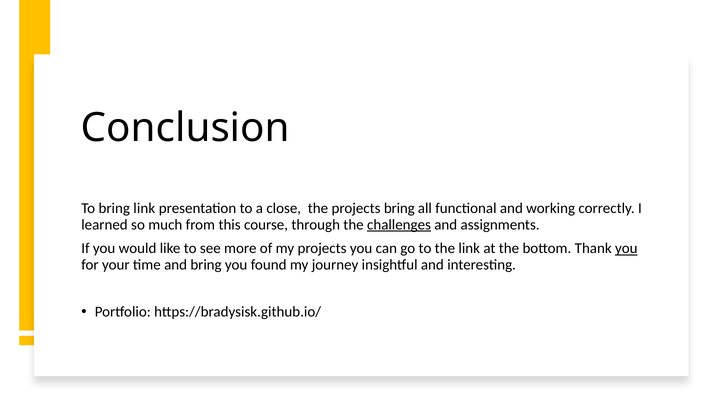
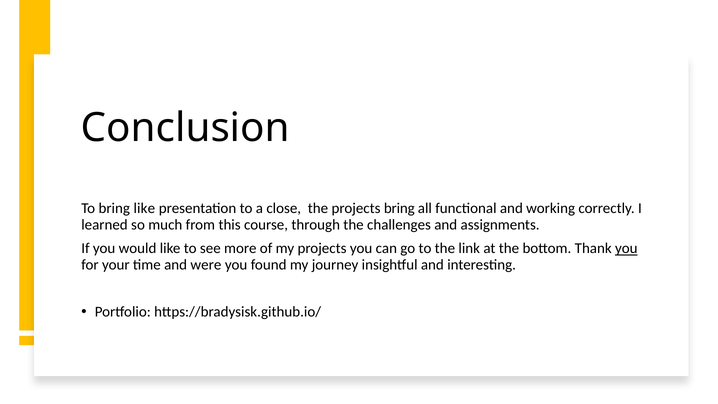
bring link: link -> like
challenges underline: present -> none
and bring: bring -> were
